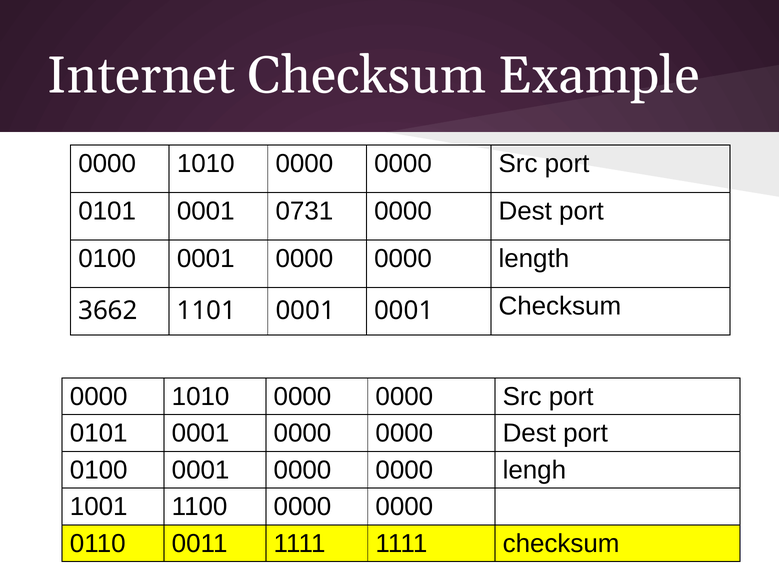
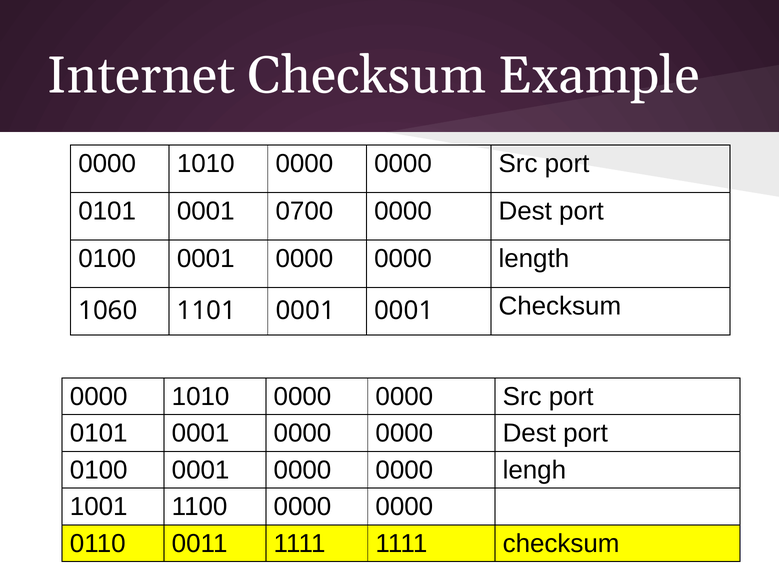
0731: 0731 -> 0700
3662: 3662 -> 1060
